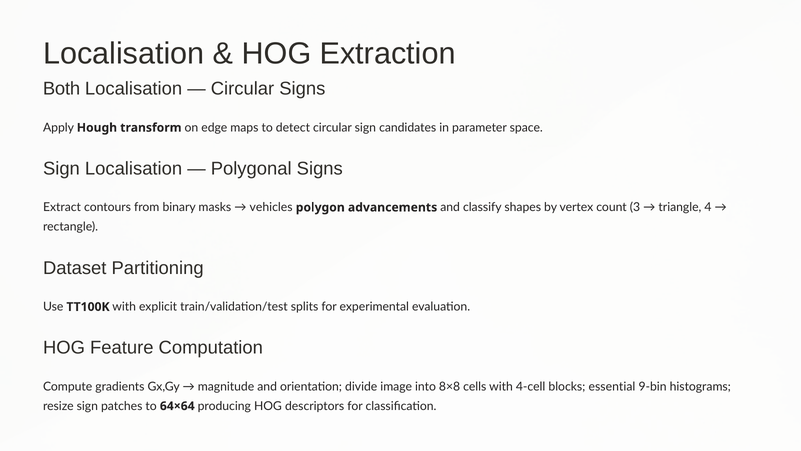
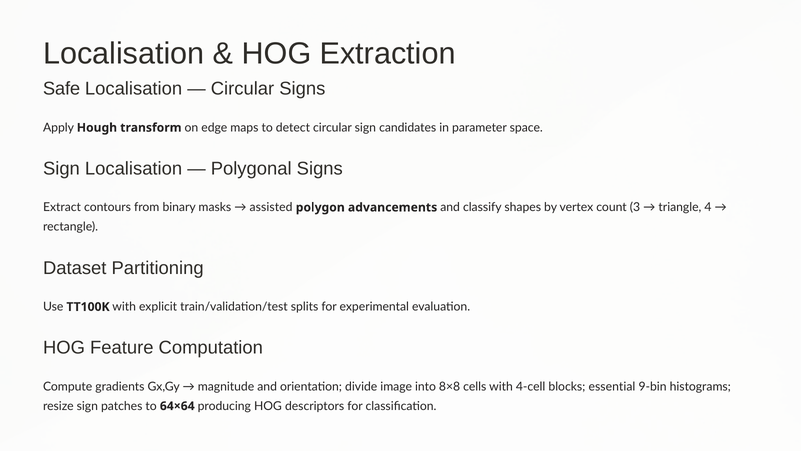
Both: Both -> Safe
vehicles: vehicles -> assisted
